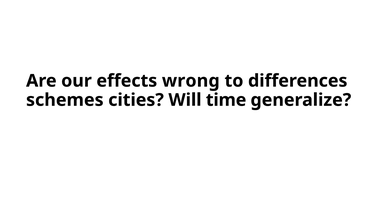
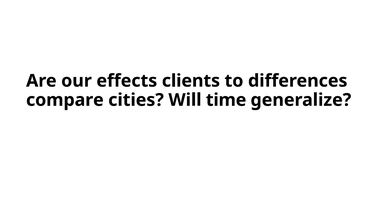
wrong: wrong -> clients
schemes: schemes -> compare
